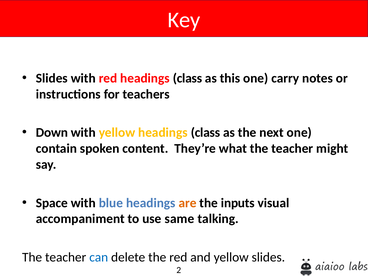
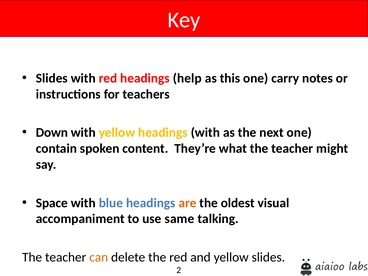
red headings class: class -> help
yellow headings class: class -> with
inputs: inputs -> oldest
can colour: blue -> orange
